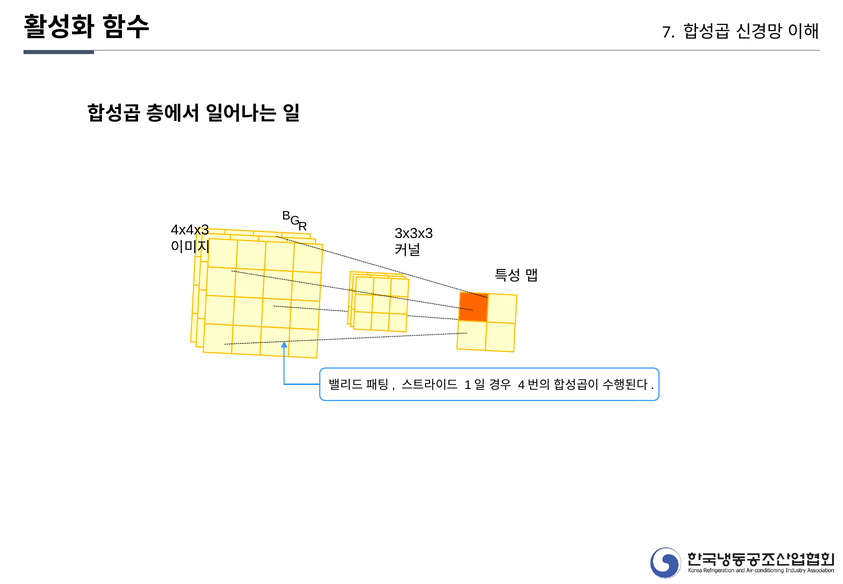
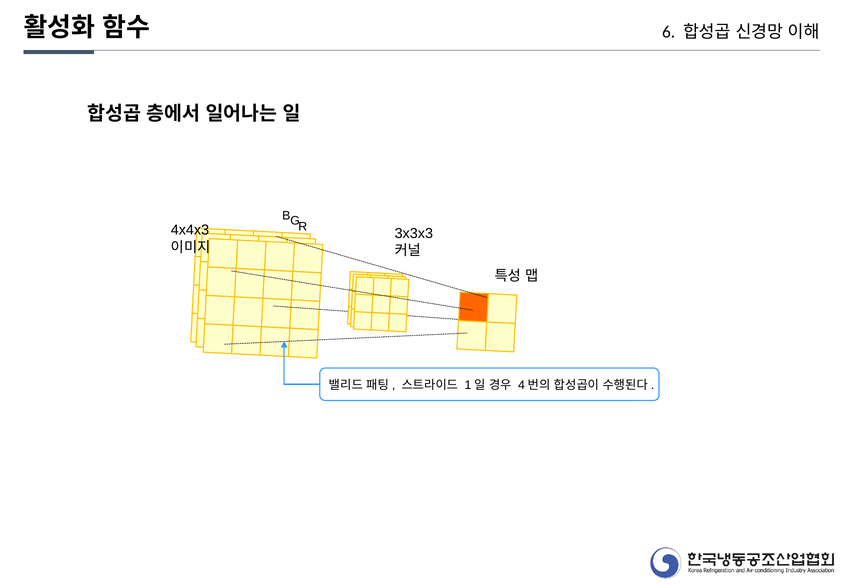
7: 7 -> 6
